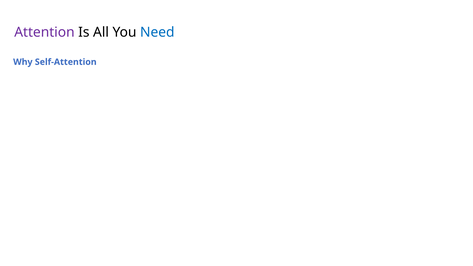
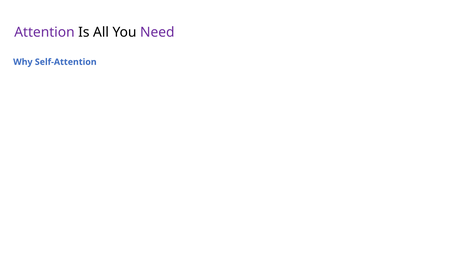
Need colour: blue -> purple
